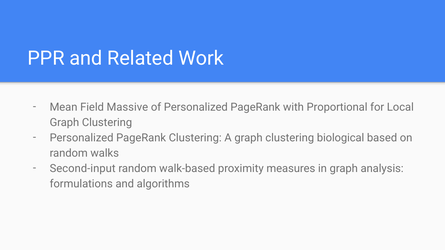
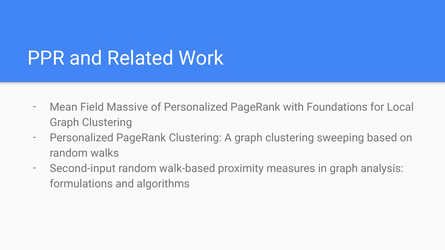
Proportional: Proportional -> Foundations
biological: biological -> sweeping
